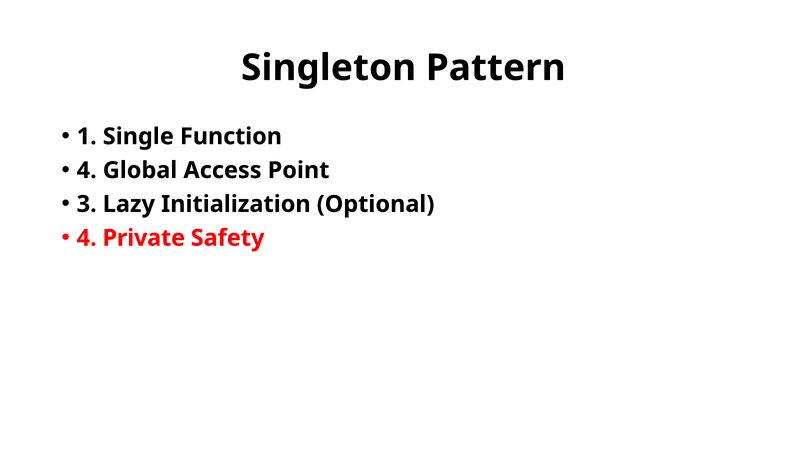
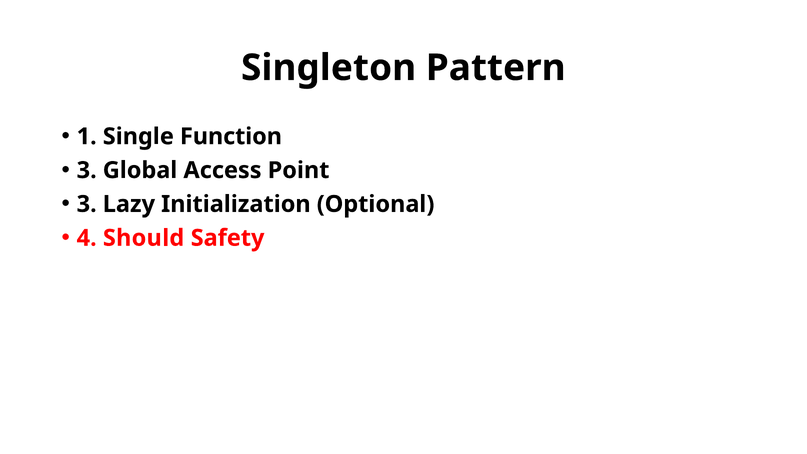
4 at (87, 170): 4 -> 3
Private: Private -> Should
